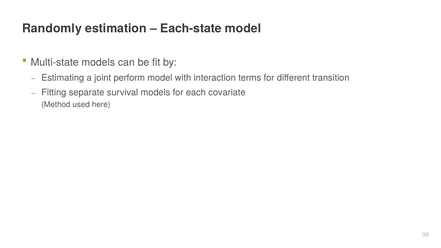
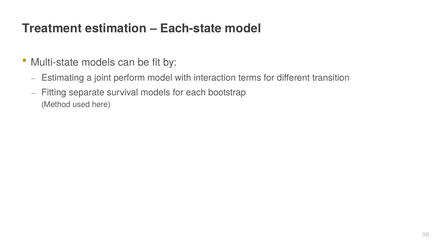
Randomly: Randomly -> Treatment
covariate: covariate -> bootstrap
